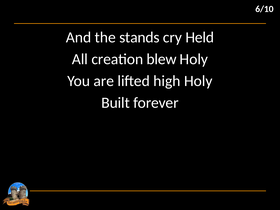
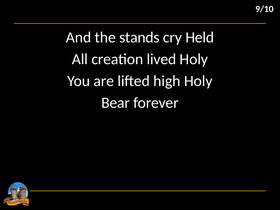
6/10: 6/10 -> 9/10
blew: blew -> lived
Built: Built -> Bear
